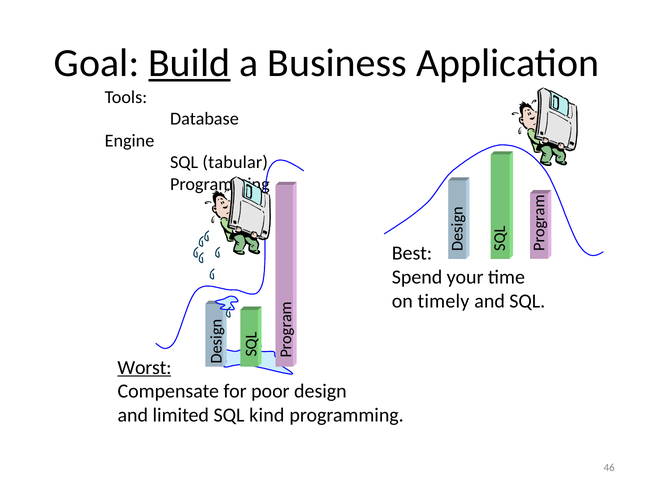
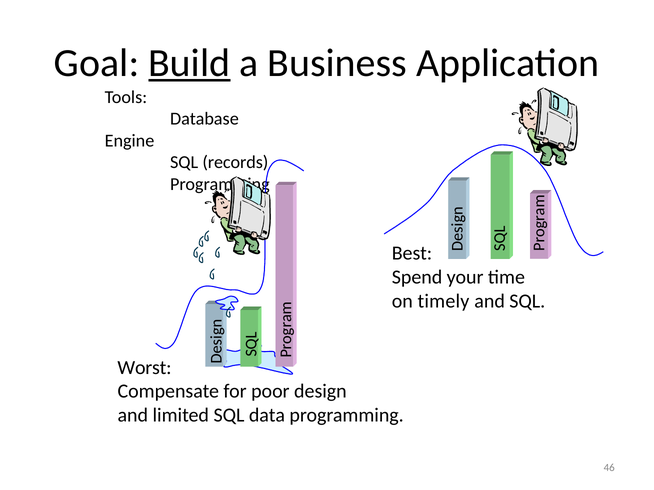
tabular: tabular -> records
Worst underline: present -> none
kind: kind -> data
